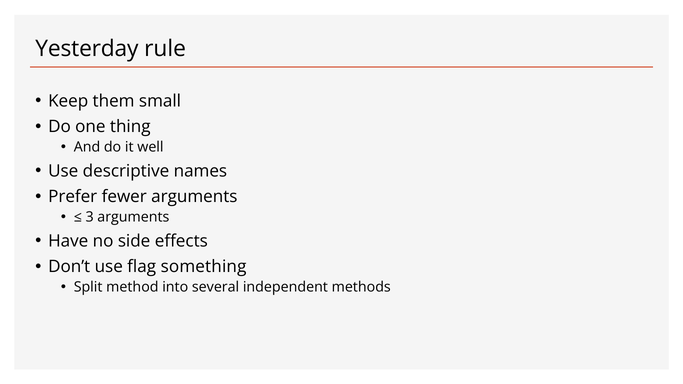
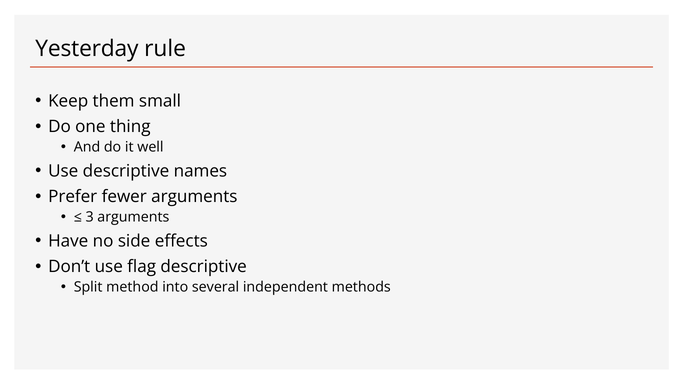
flag something: something -> descriptive
